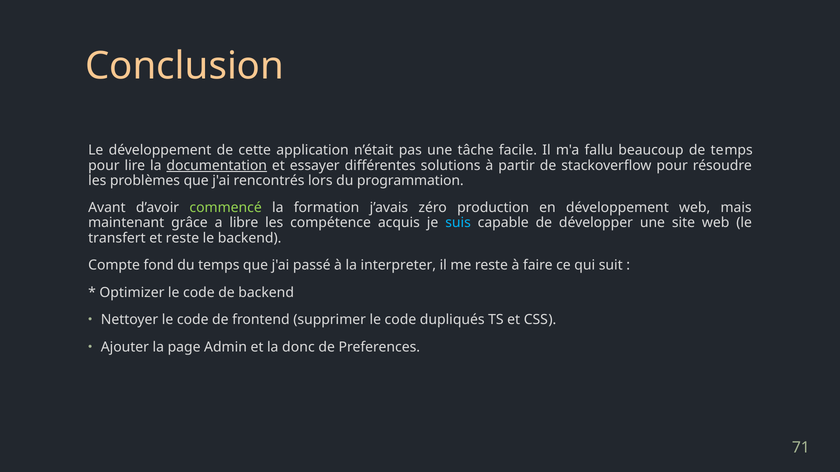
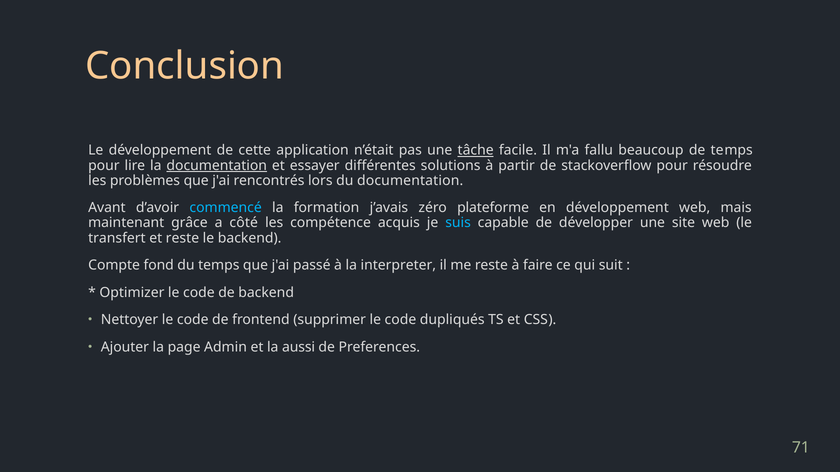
tâche underline: none -> present
du programmation: programmation -> documentation
commencé colour: light green -> light blue
production: production -> plateforme
libre: libre -> côté
donc: donc -> aussi
